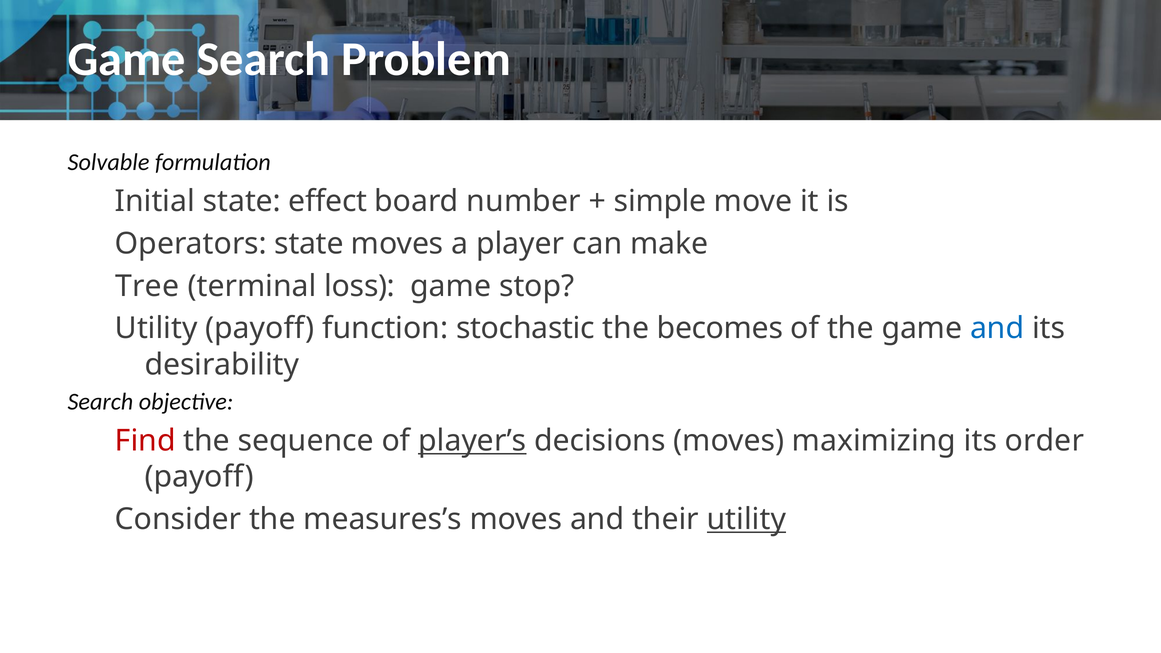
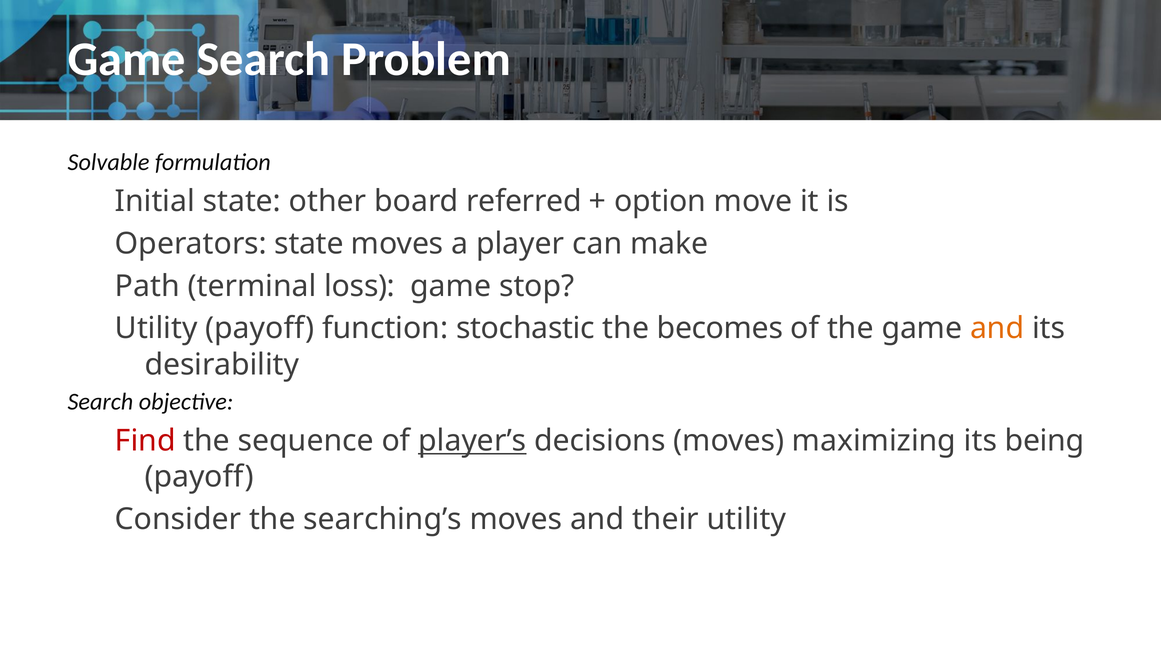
effect: effect -> other
number: number -> referred
simple: simple -> option
Tree: Tree -> Path
and at (997, 328) colour: blue -> orange
order: order -> being
measures’s: measures’s -> searching’s
utility at (746, 520) underline: present -> none
